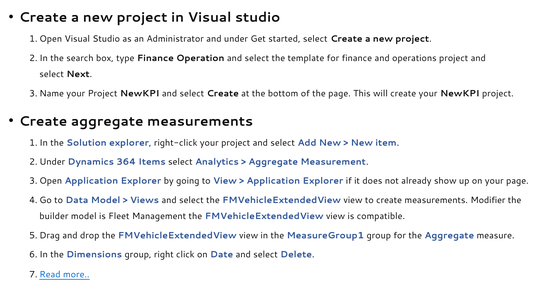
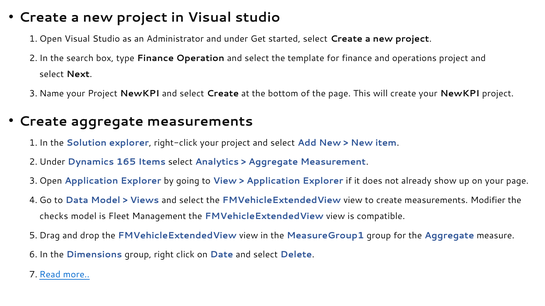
364: 364 -> 165
builder: builder -> checks
